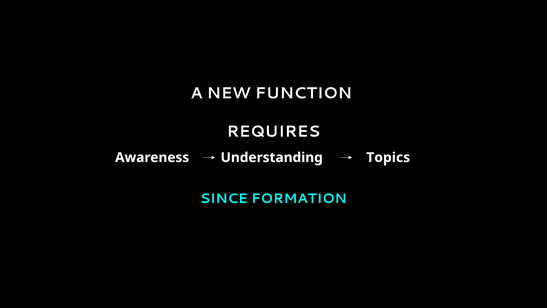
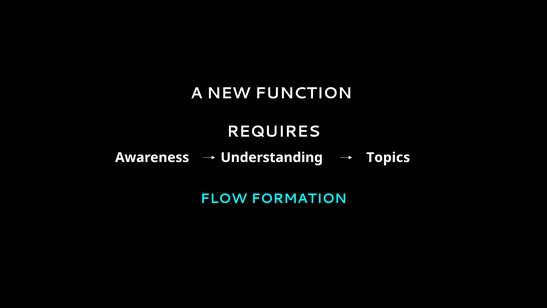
SINCE: SINCE -> FLOW
